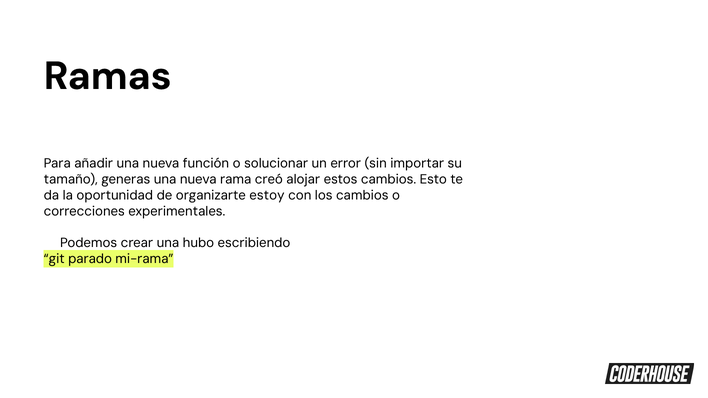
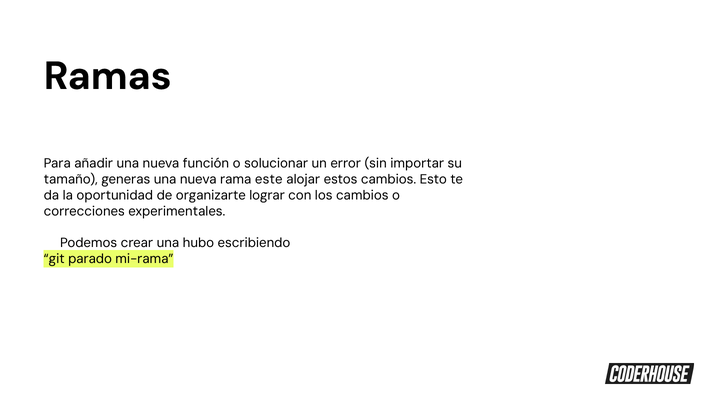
creó: creó -> este
estoy: estoy -> lograr
